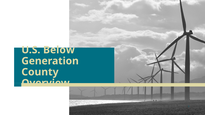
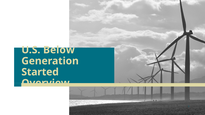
County: County -> Started
